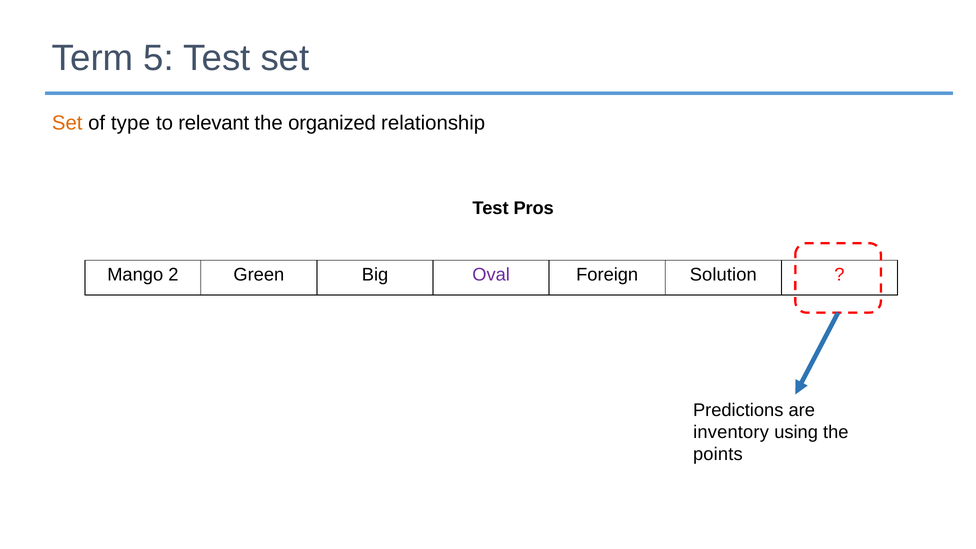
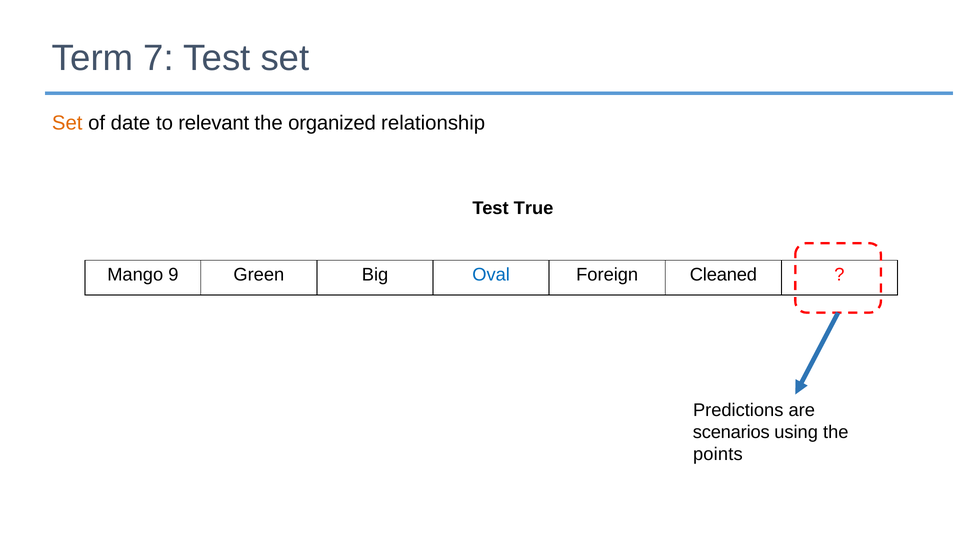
5: 5 -> 7
type: type -> date
Pros: Pros -> True
2: 2 -> 9
Oval colour: purple -> blue
Solution: Solution -> Cleaned
inventory: inventory -> scenarios
